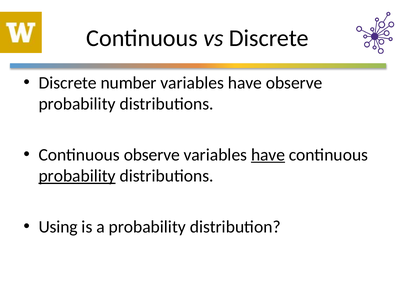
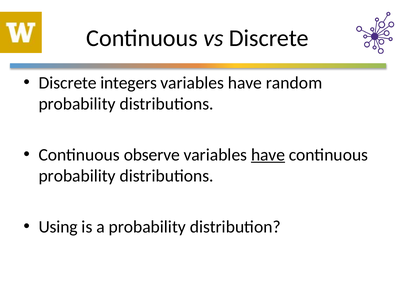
number: number -> integers
have observe: observe -> random
probability at (77, 176) underline: present -> none
